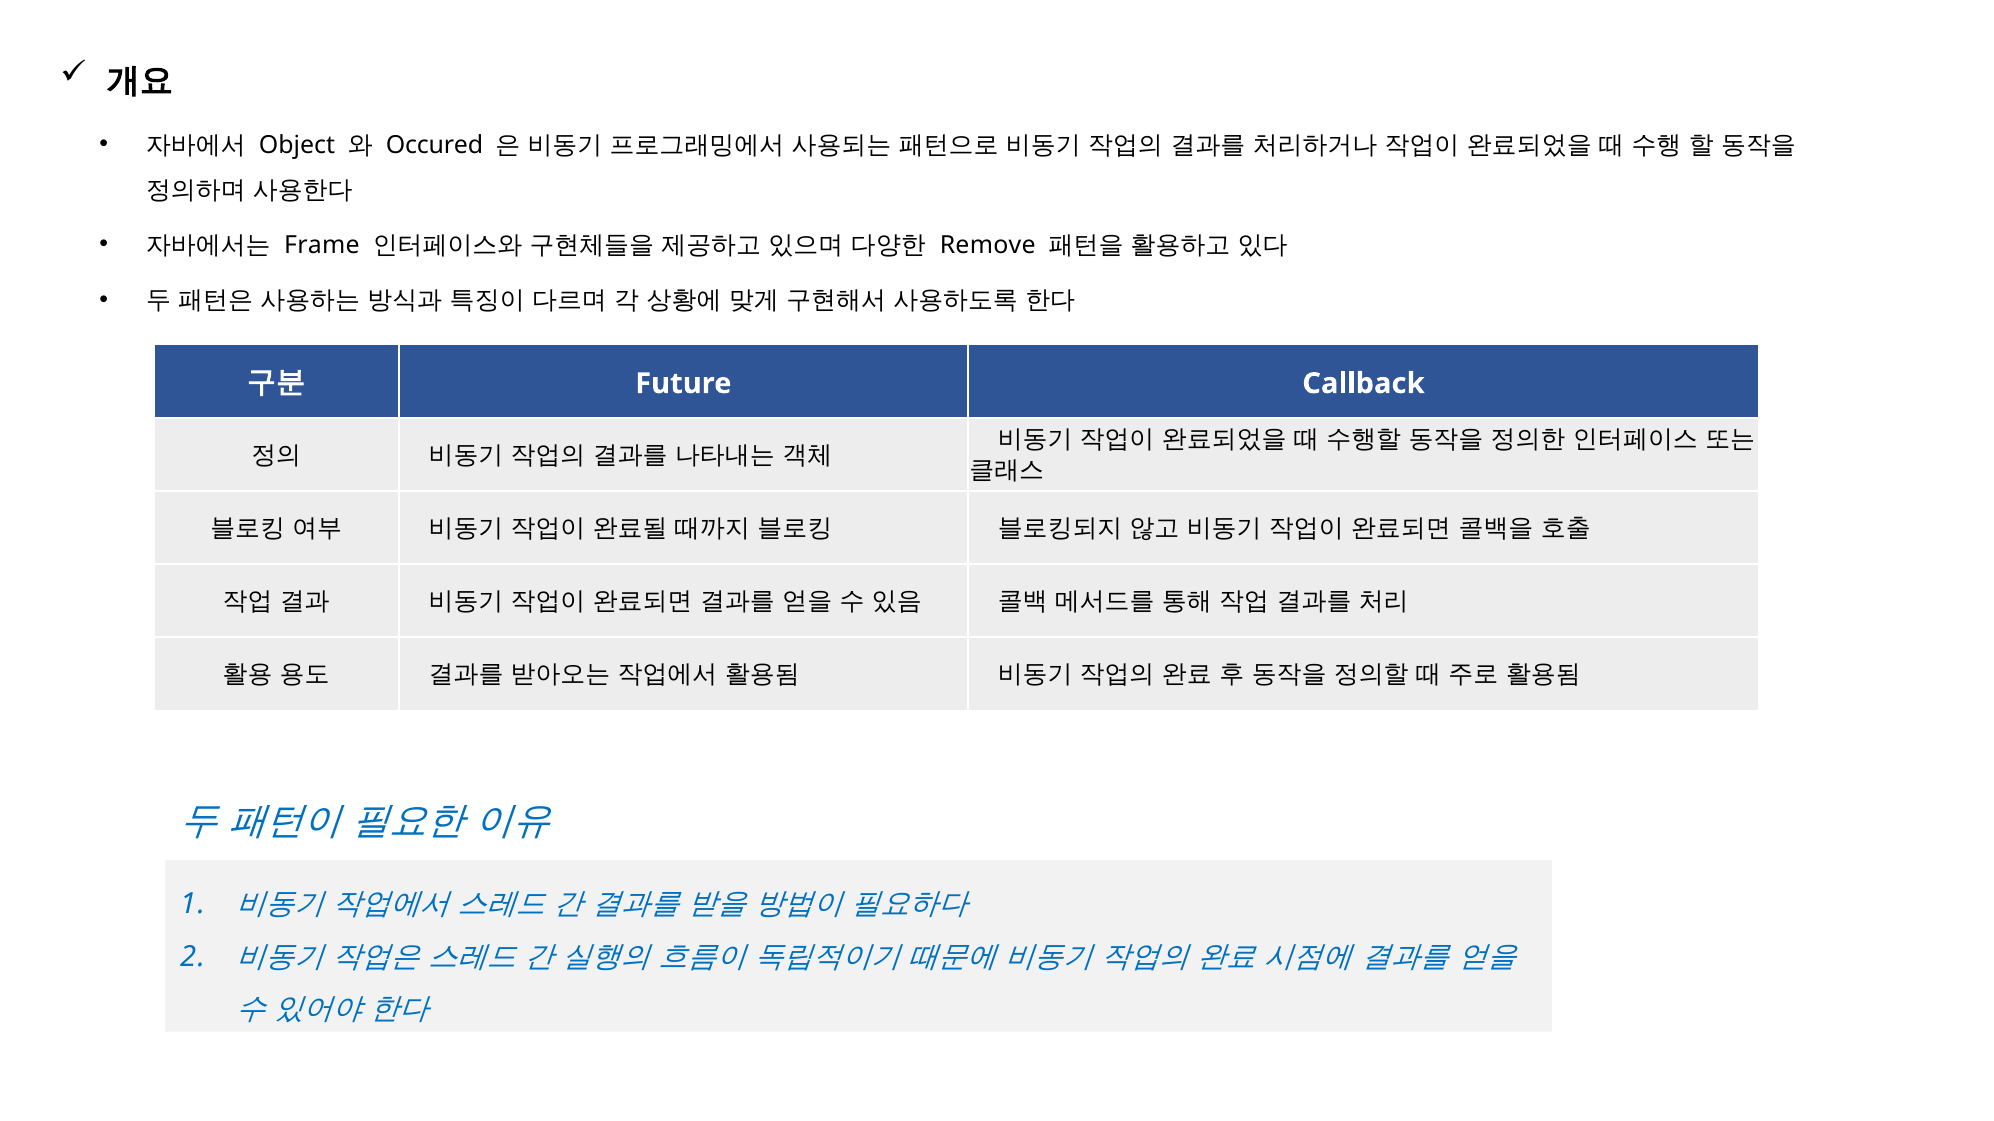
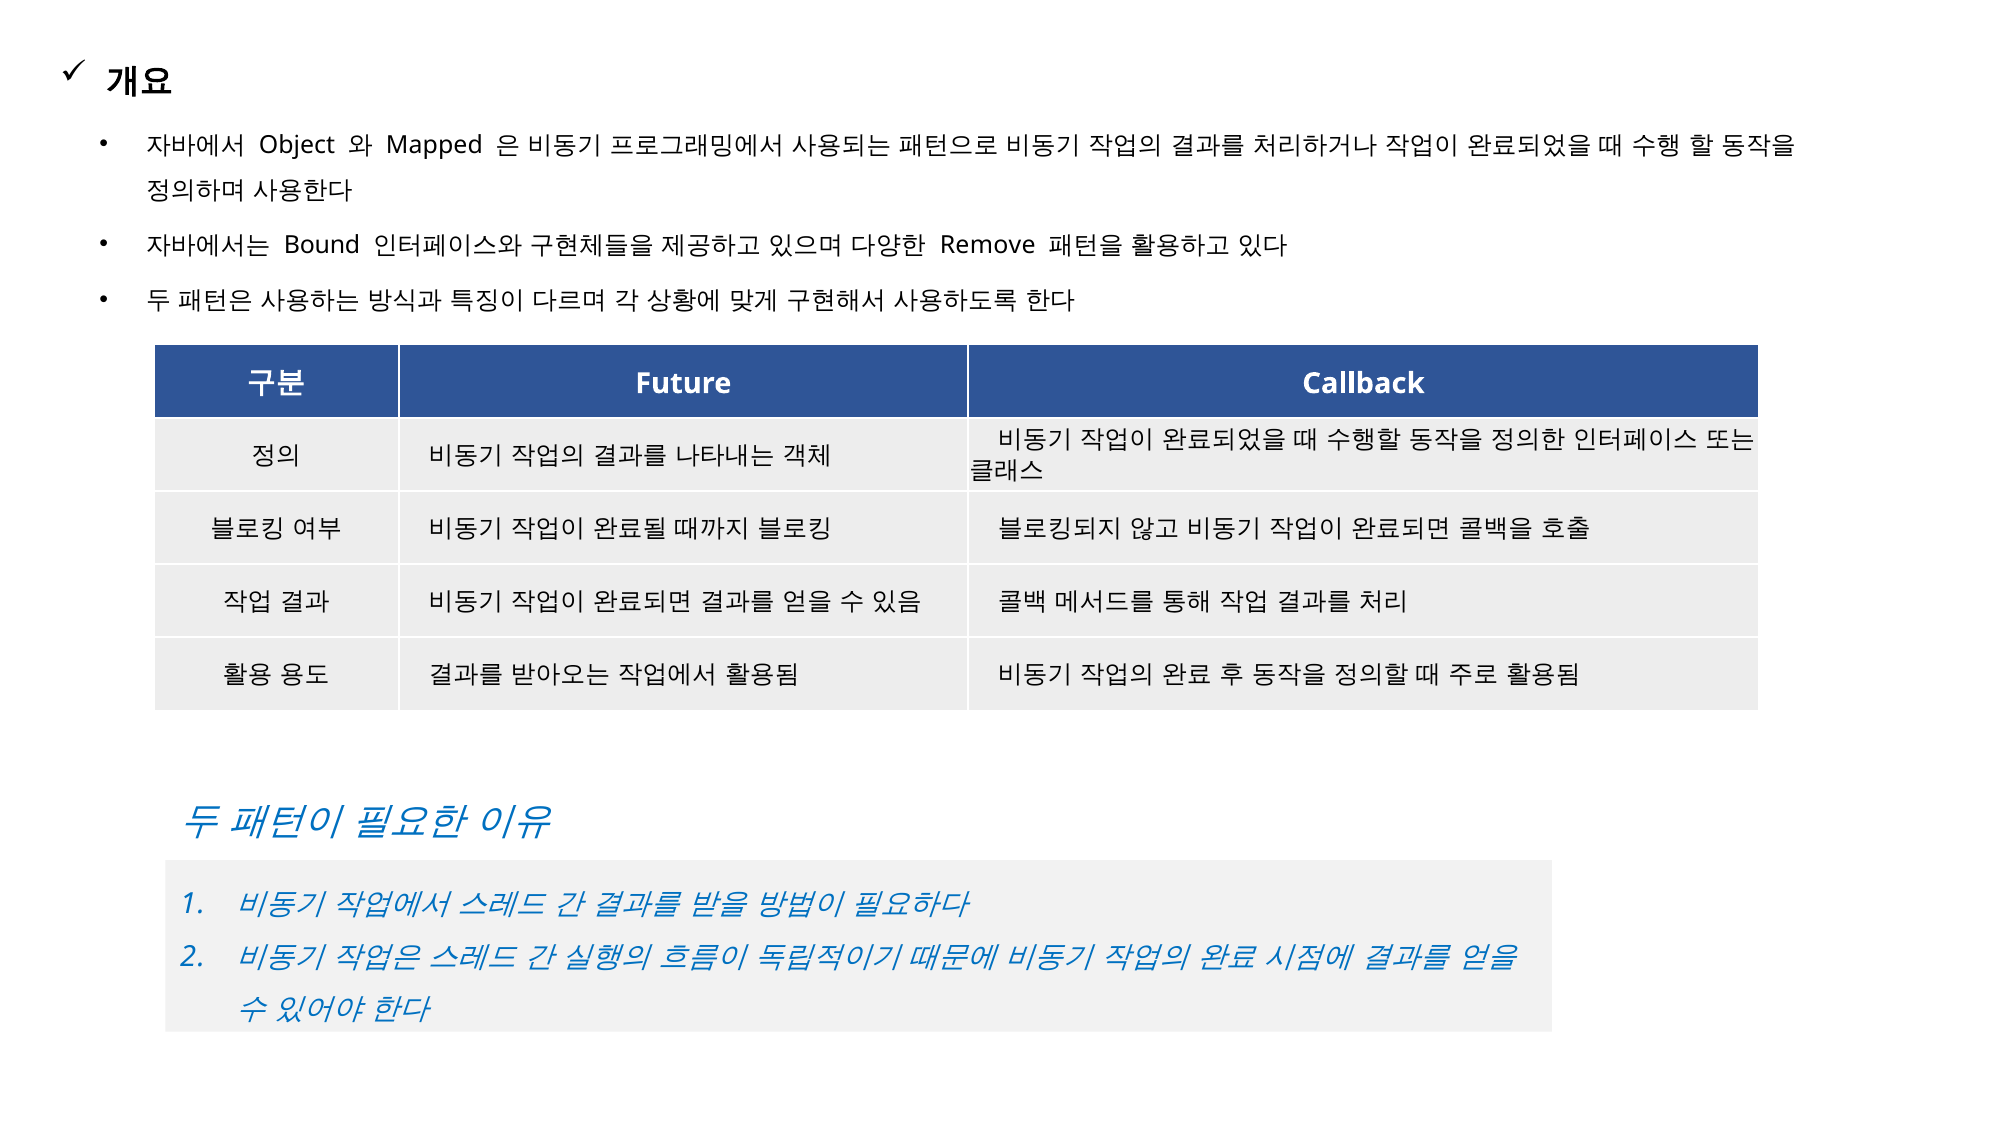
Occured: Occured -> Mapped
Frame: Frame -> Bound
